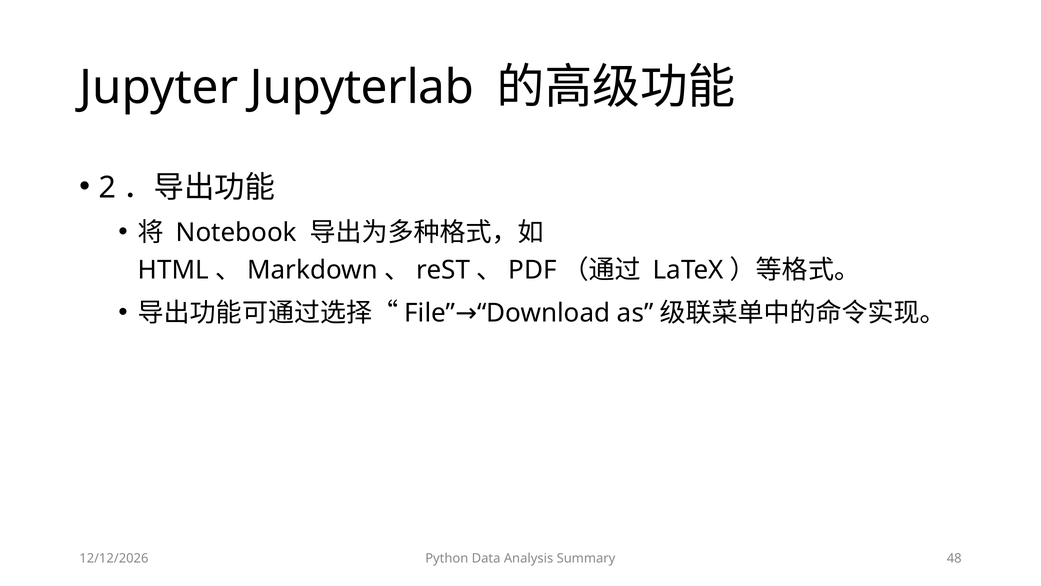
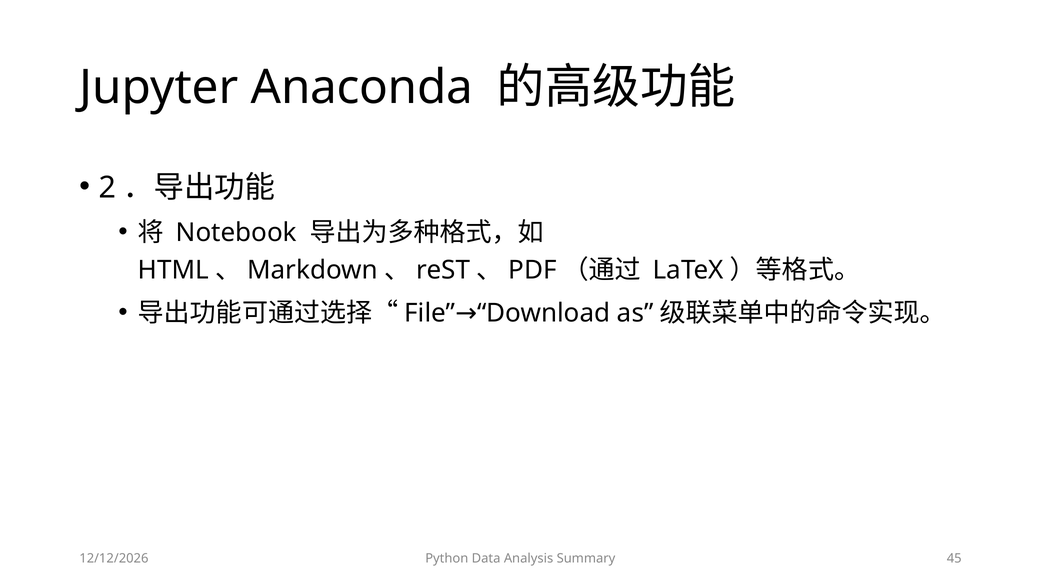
Jupyterlab: Jupyterlab -> Anaconda
48: 48 -> 45
